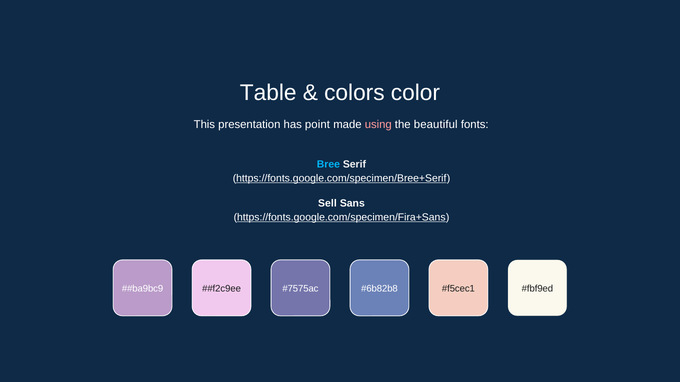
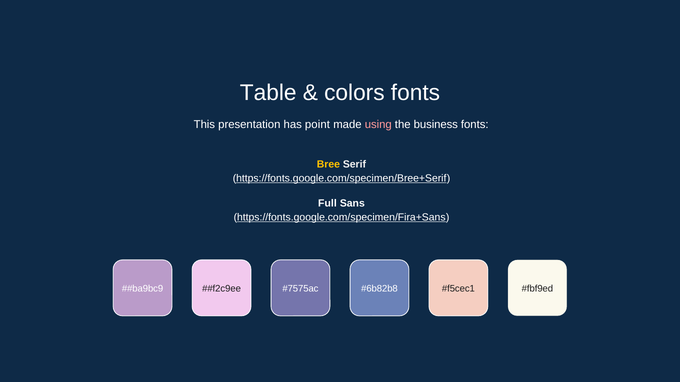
colors color: color -> fonts
beautiful: beautiful -> business
Bree colour: light blue -> yellow
Sell: Sell -> Full
